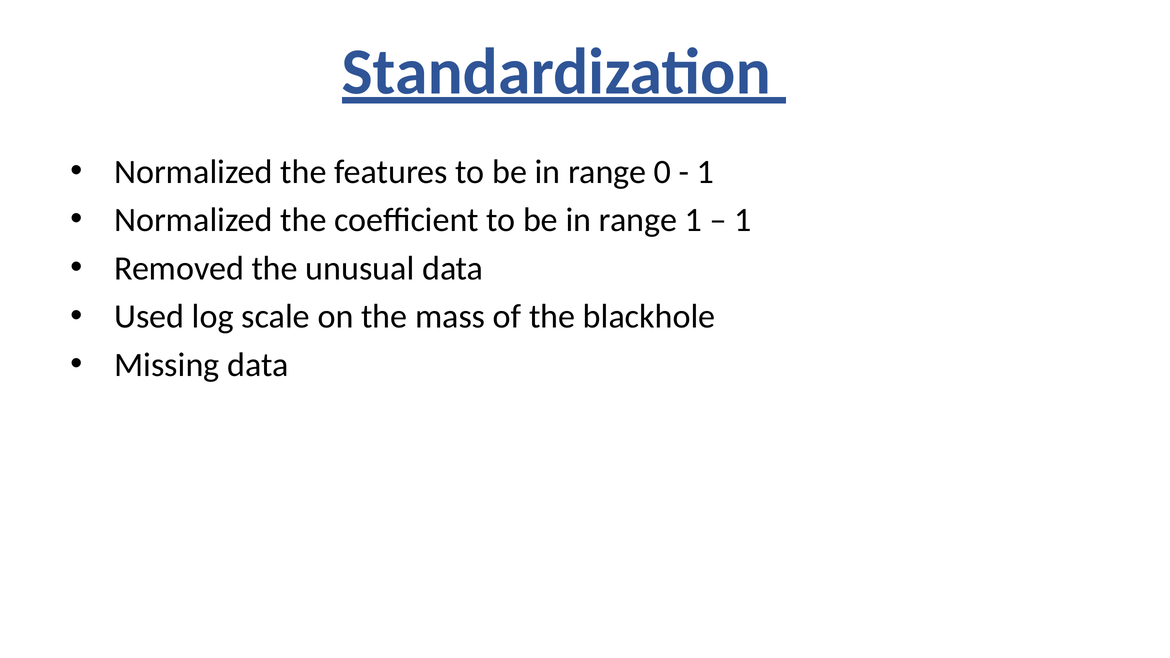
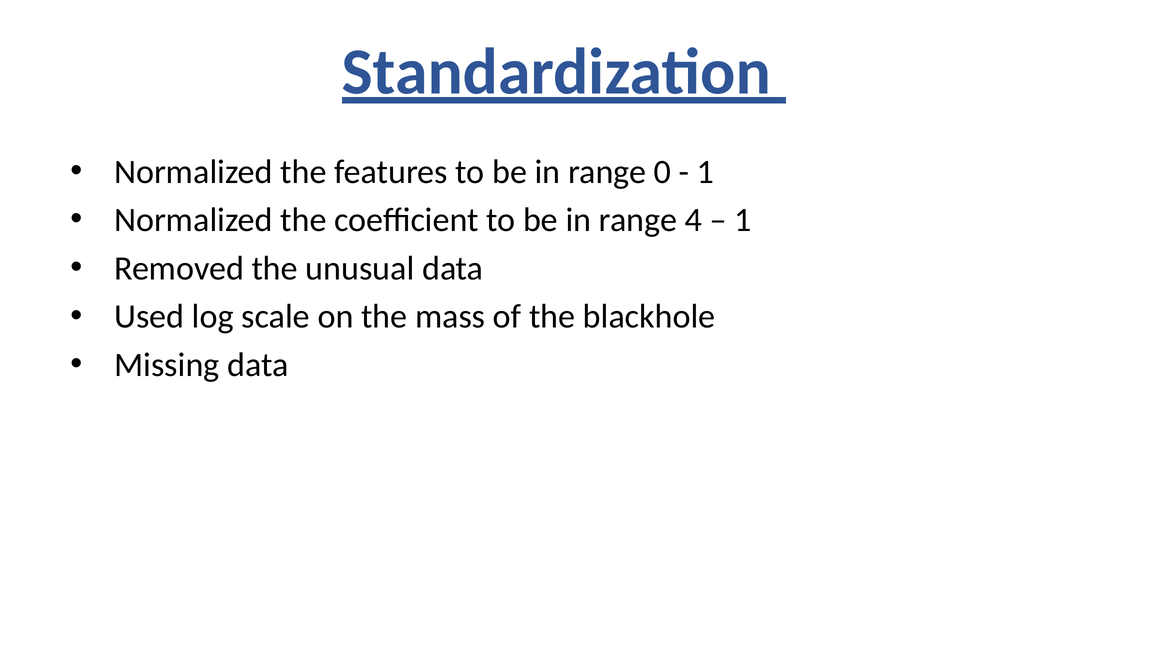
range 1: 1 -> 4
